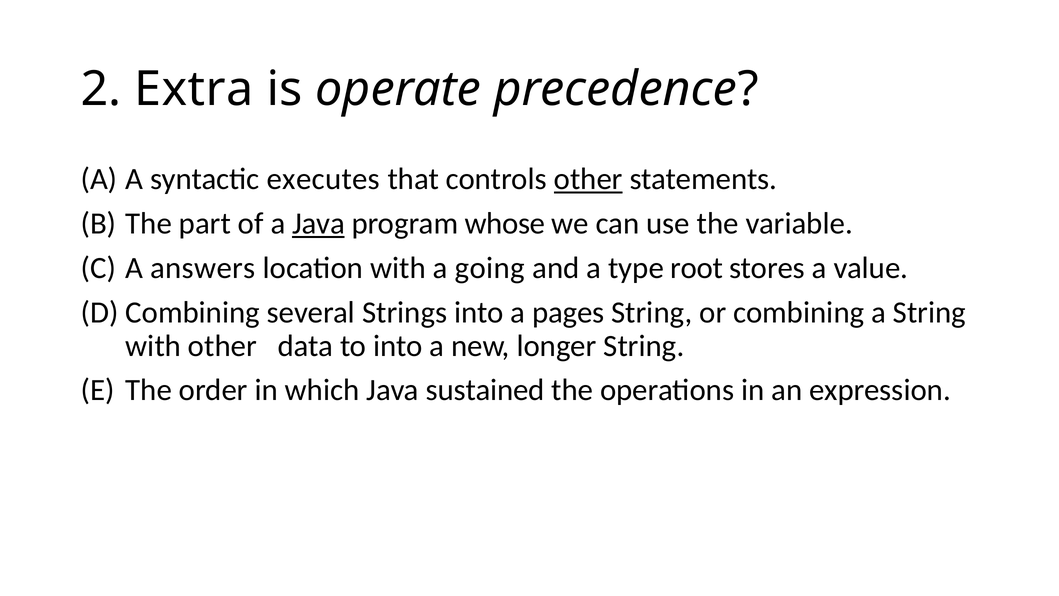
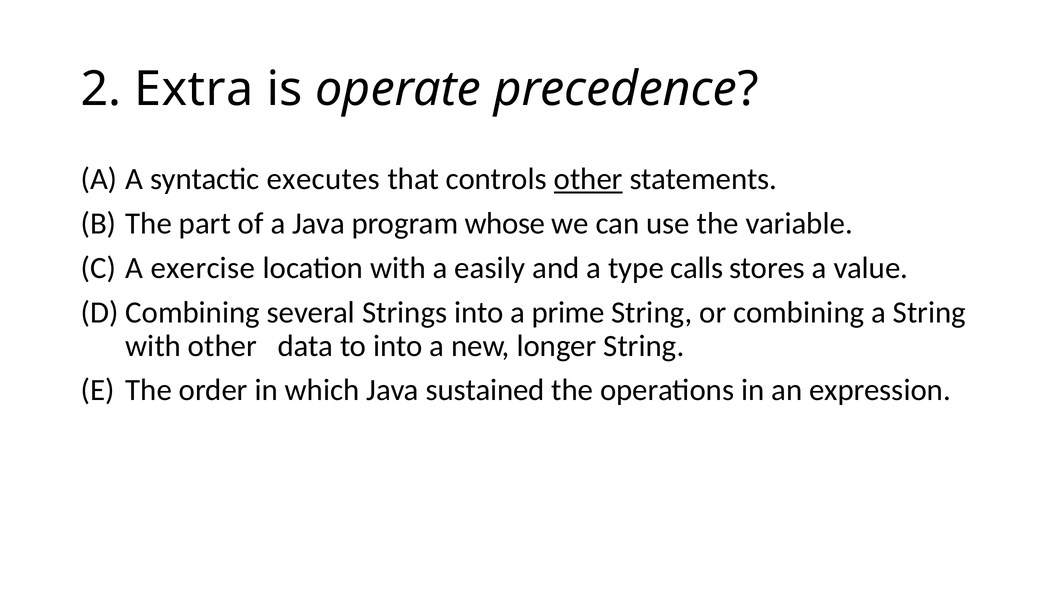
Java at (319, 223) underline: present -> none
answers: answers -> exercise
going: going -> easily
root: root -> calls
pages: pages -> prime
